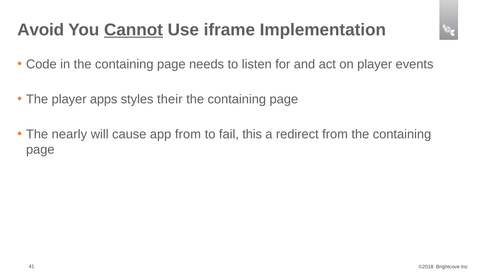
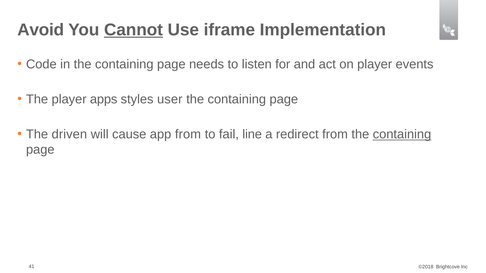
their: their -> user
nearly: nearly -> driven
this: this -> line
containing at (402, 135) underline: none -> present
